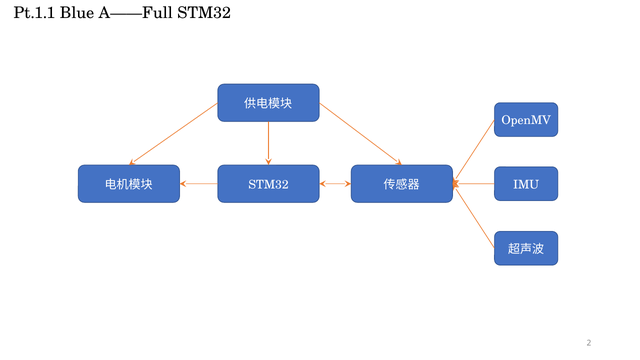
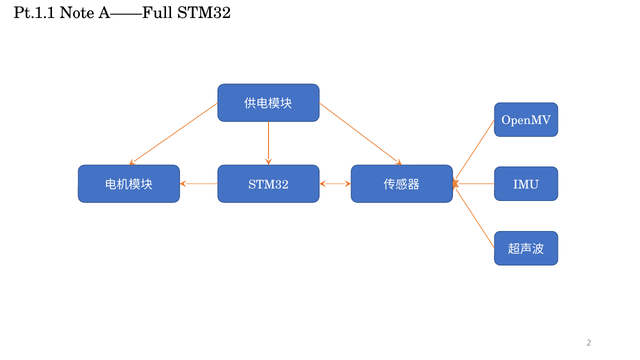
Blue: Blue -> Note
